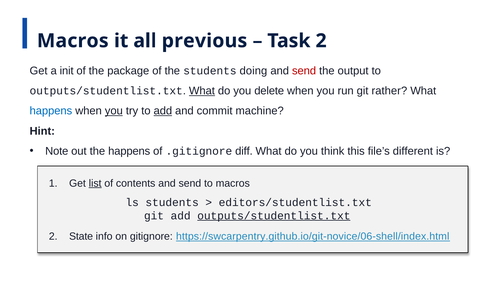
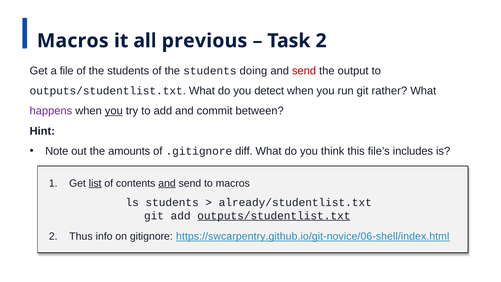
init: init -> file
package at (128, 71): package -> students
What at (202, 91) underline: present -> none
delete: delete -> detect
happens at (51, 111) colour: blue -> purple
add at (163, 111) underline: present -> none
machine: machine -> between
the happens: happens -> amounts
different: different -> includes
and at (167, 183) underline: none -> present
editors/studentlist.txt: editors/studentlist.txt -> already/studentlist.txt
State: State -> Thus
